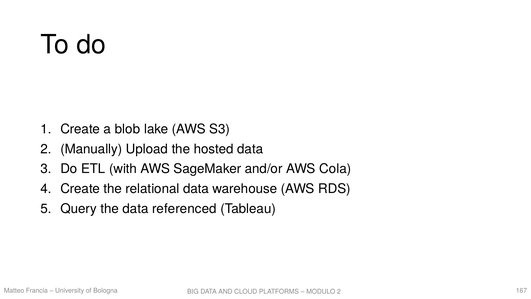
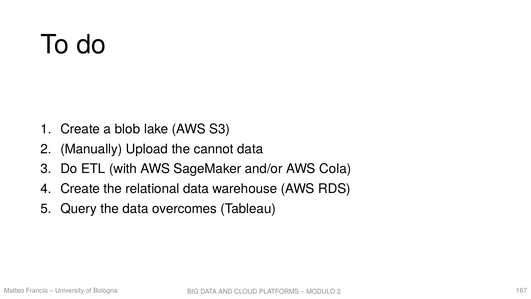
hosted: hosted -> cannot
referenced: referenced -> overcomes
